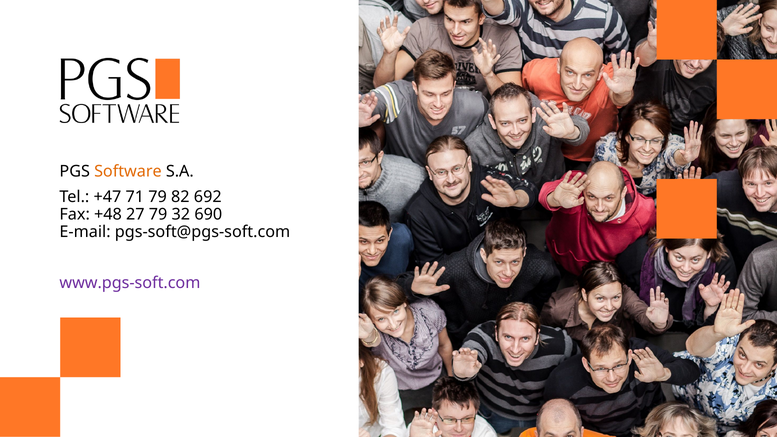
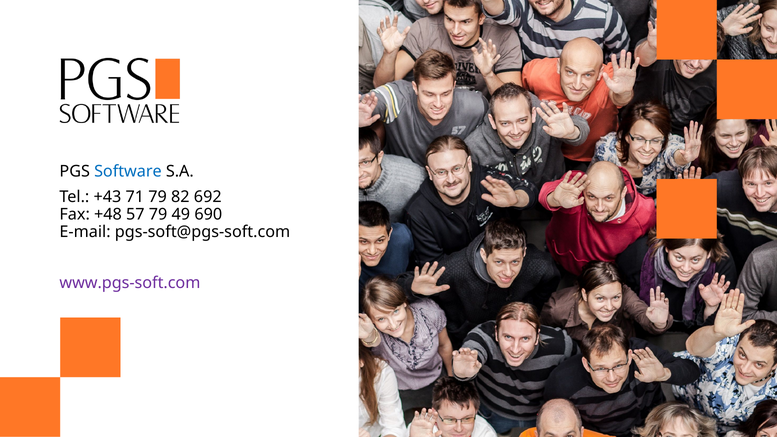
Software colour: orange -> blue
+47: +47 -> +43
27: 27 -> 57
32: 32 -> 49
